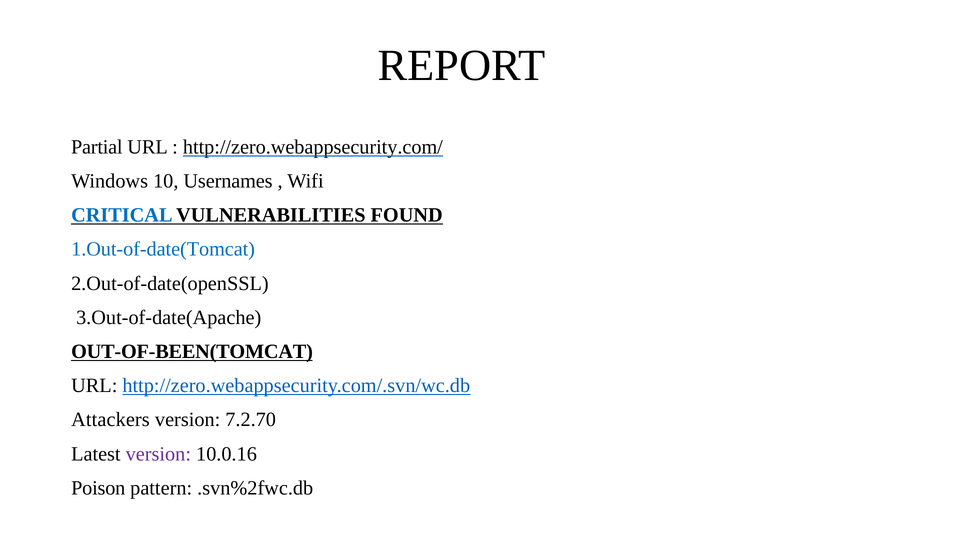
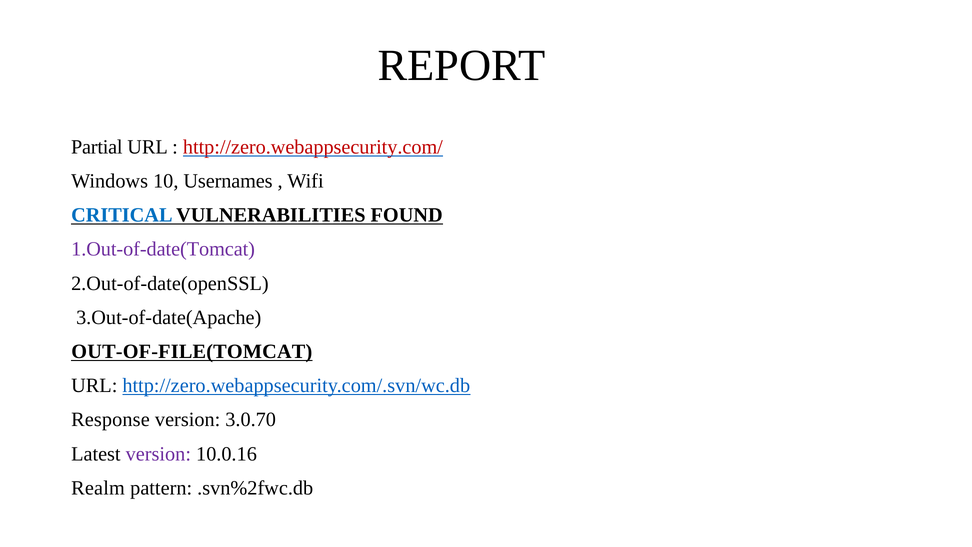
http://zero.webappsecurity.com/ colour: black -> red
1.Out-of-date(Tomcat colour: blue -> purple
OUT-OF-BEEN(TOMCAT: OUT-OF-BEEN(TOMCAT -> OUT-OF-FILE(TOMCAT
Attackers: Attackers -> Response
7.2.70: 7.2.70 -> 3.0.70
Poison: Poison -> Realm
